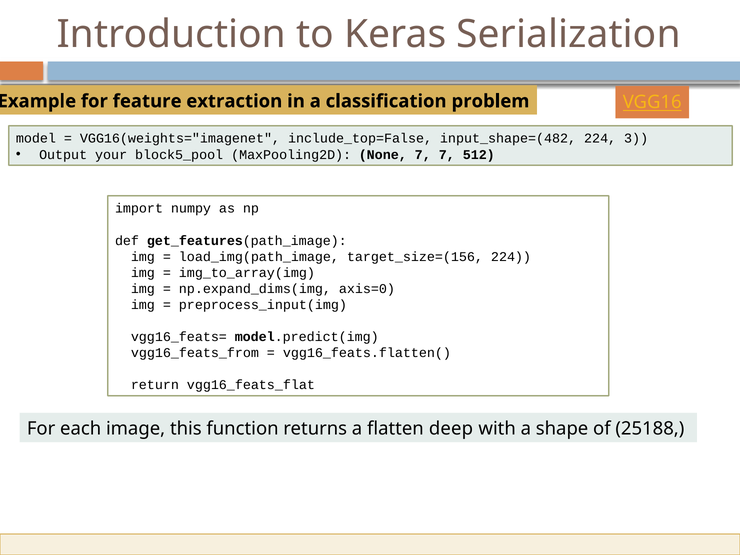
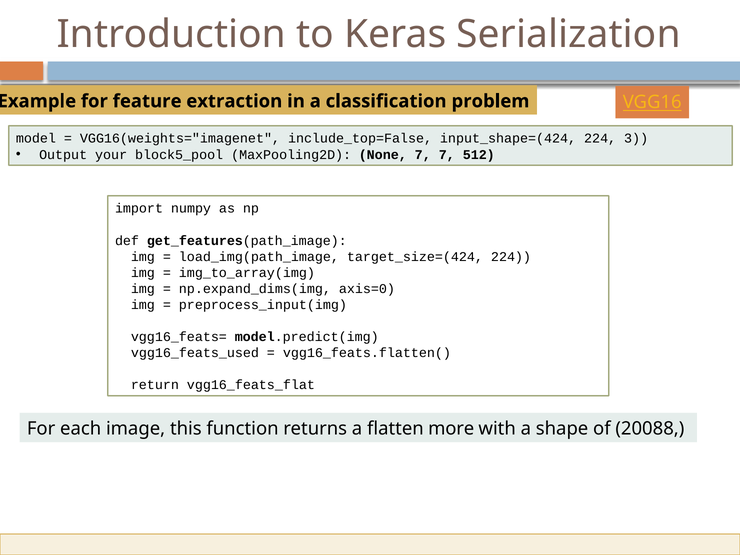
input_shape=(482: input_shape=(482 -> input_shape=(424
target_size=(156: target_size=(156 -> target_size=(424
vgg16_feats_from: vgg16_feats_from -> vgg16_feats_used
deep: deep -> more
25188: 25188 -> 20088
